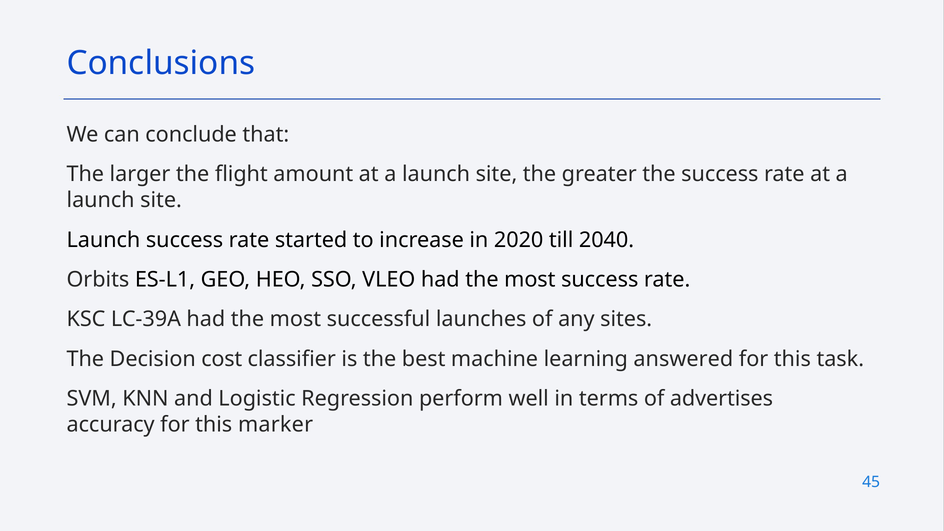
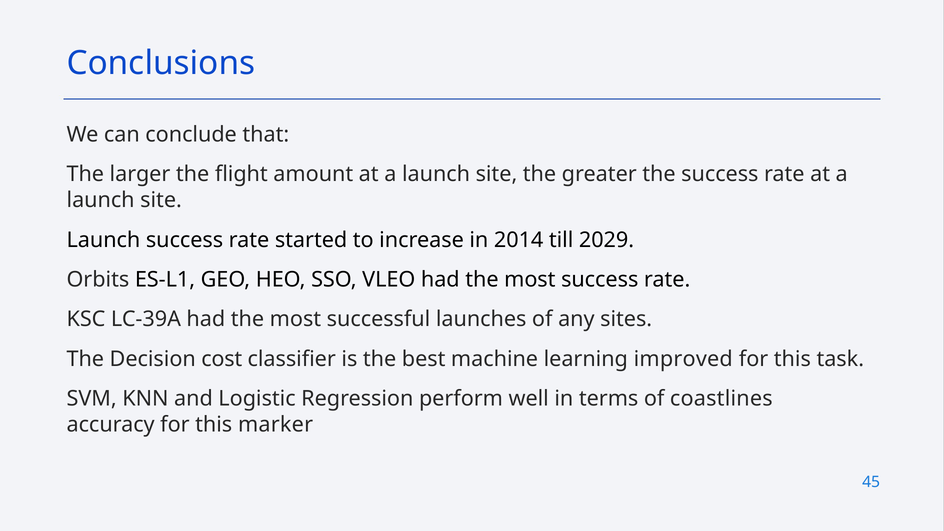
2020: 2020 -> 2014
2040: 2040 -> 2029
answered: answered -> improved
advertises: advertises -> coastlines
